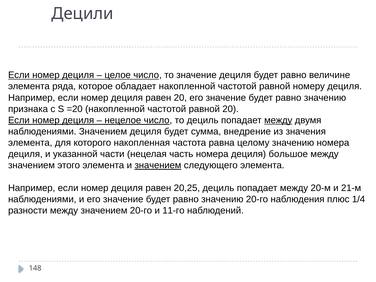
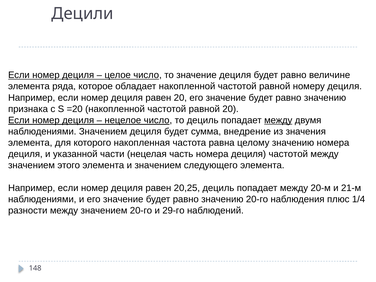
дециля большое: большое -> частотой
значением at (158, 165) underline: present -> none
11-го: 11-го -> 29-го
